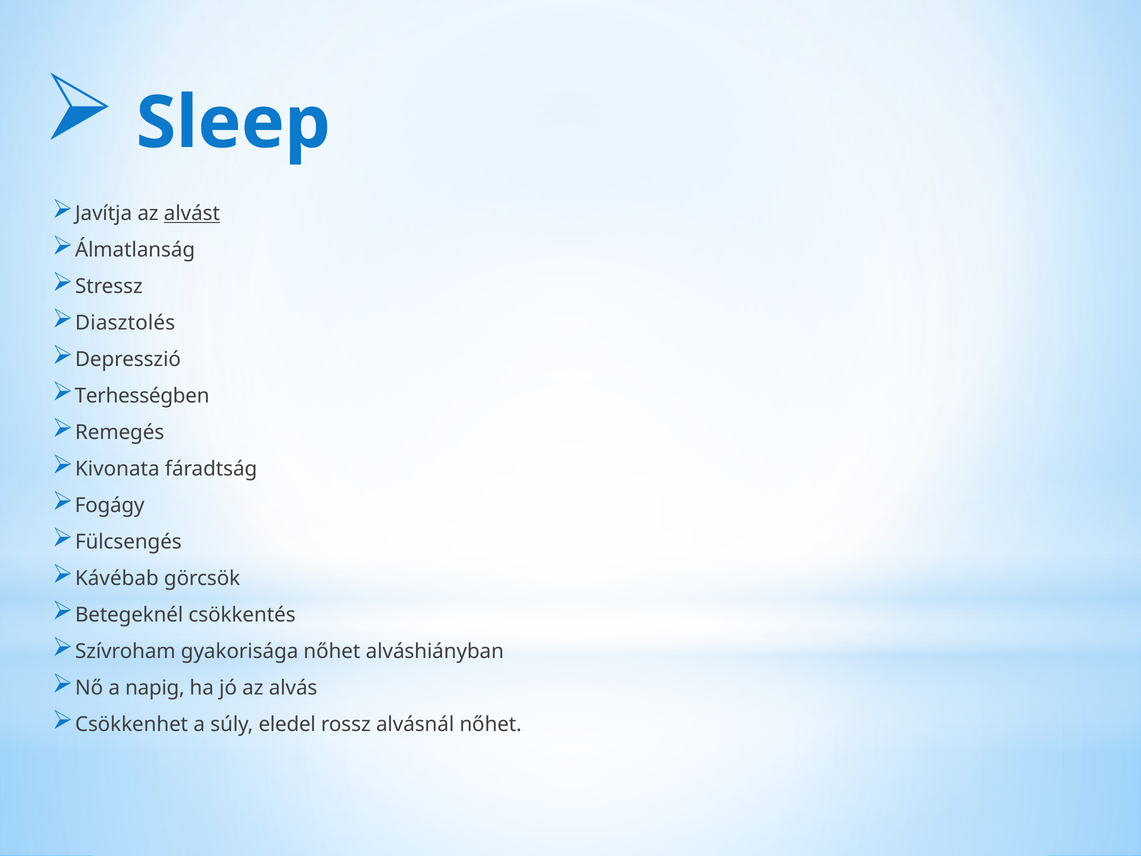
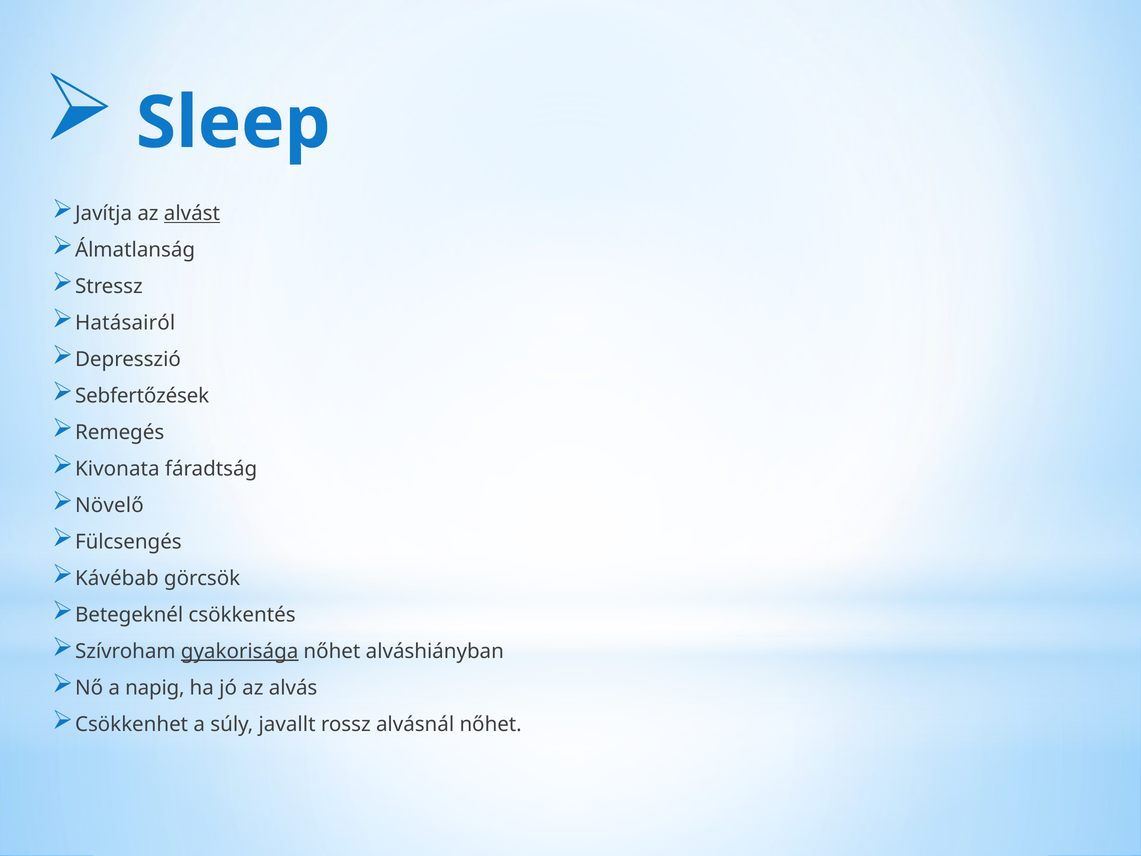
Diasztolés: Diasztolés -> Hatásairól
Terhességben: Terhességben -> Sebfertőzések
Fogágy: Fogágy -> Növelő
gyakorisága underline: none -> present
eledel: eledel -> javallt
